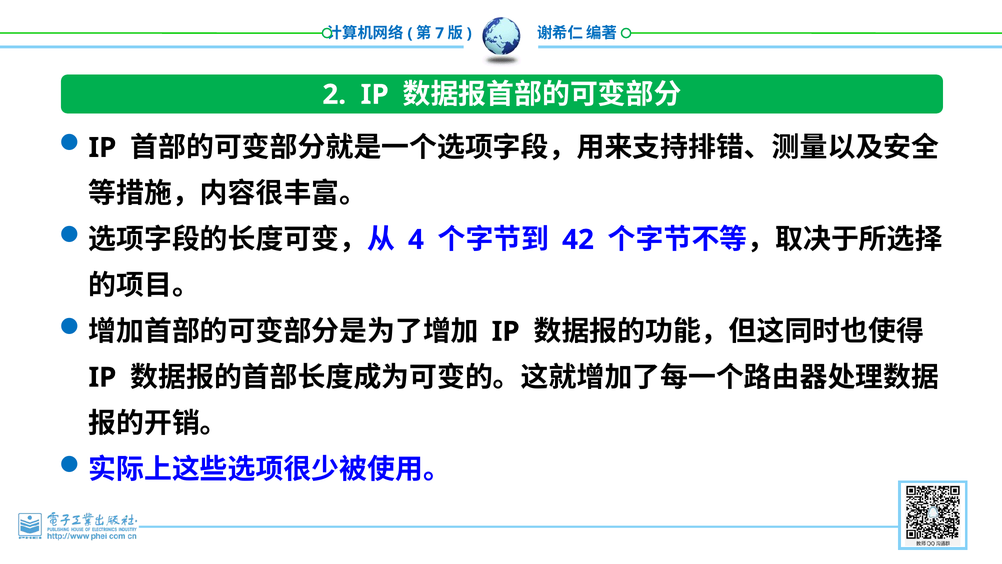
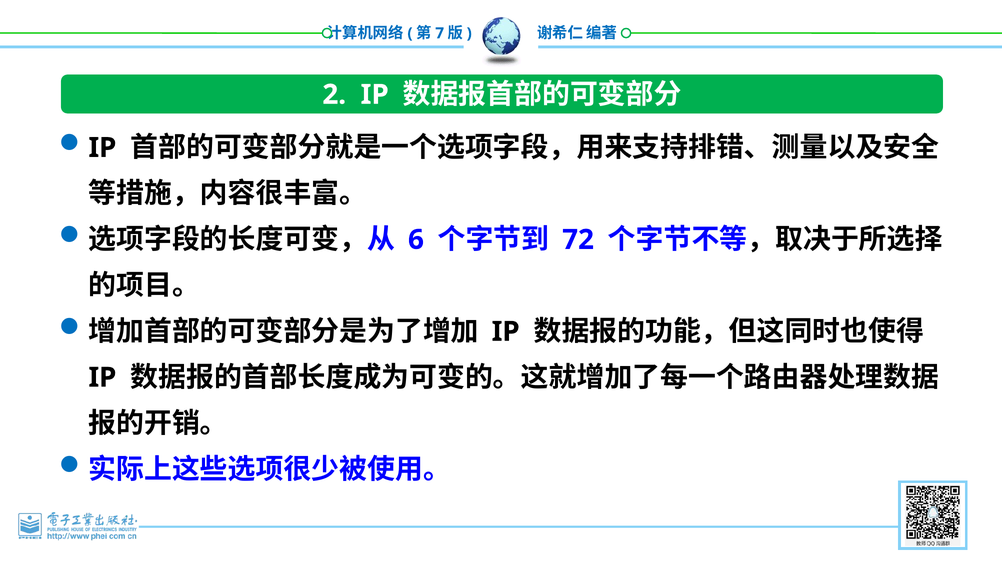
4: 4 -> 6
42: 42 -> 72
